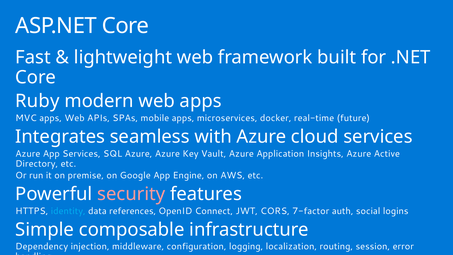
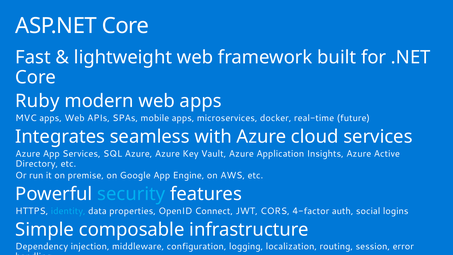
security colour: pink -> light blue
references: references -> properties
7-factor: 7-factor -> 4-factor
